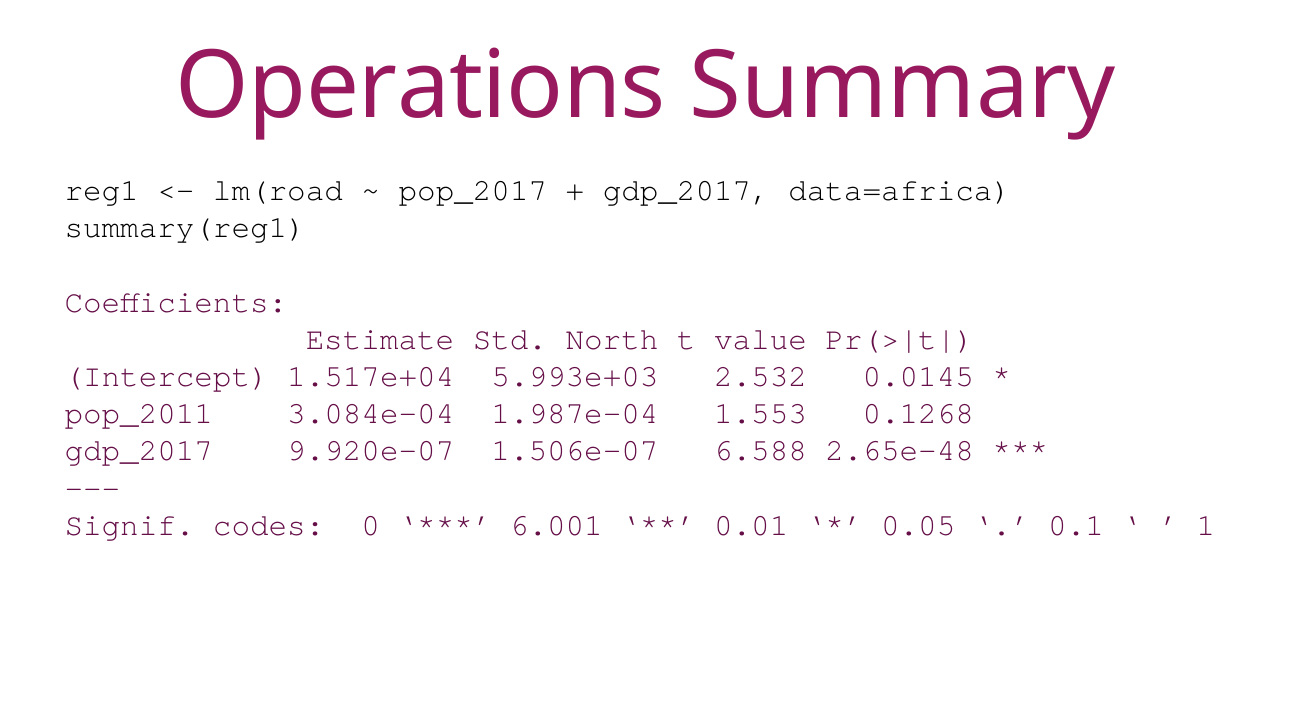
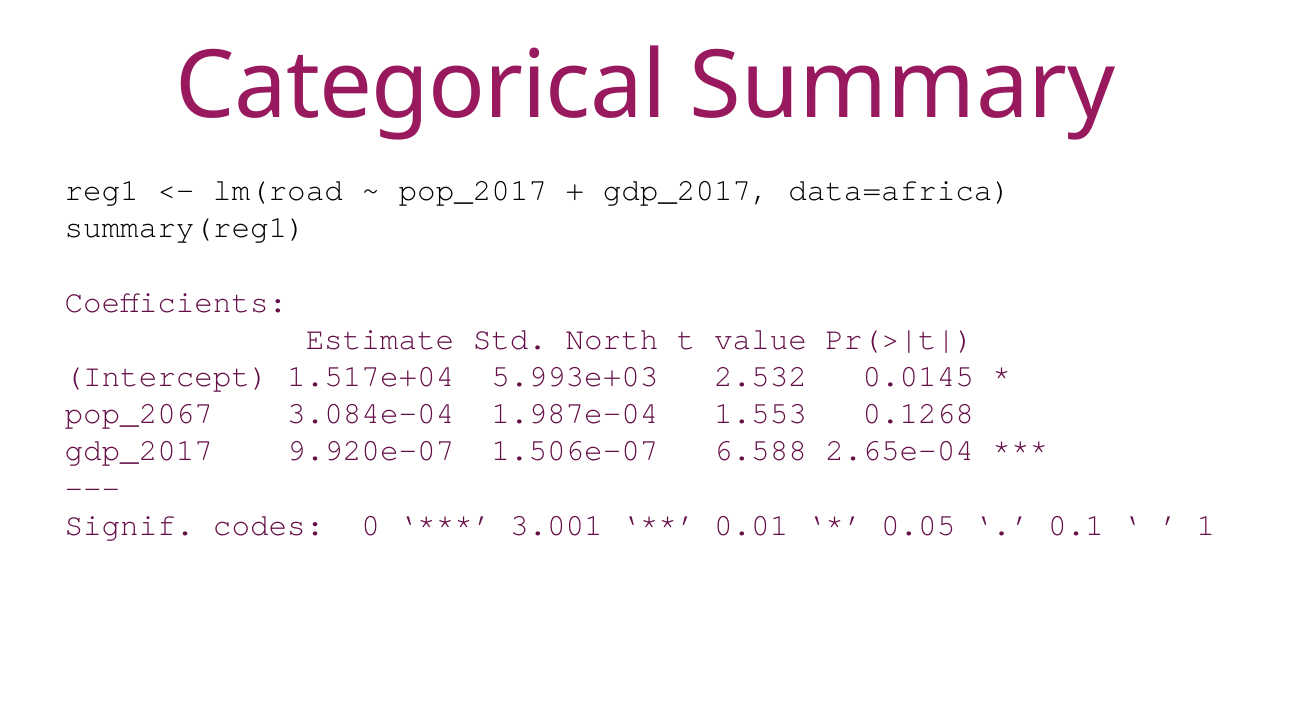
Operations: Operations -> Categorical
pop_2011: pop_2011 -> pop_2067
2.65e-48: 2.65e-48 -> 2.65e-04
6.001: 6.001 -> 3.001
